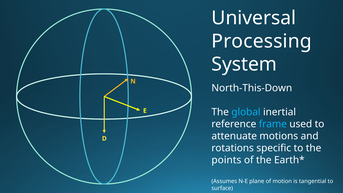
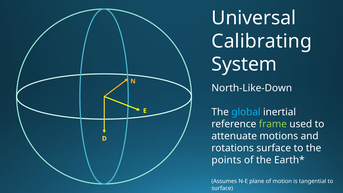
Processing: Processing -> Calibrating
North-This-Down: North-This-Down -> North-Like-Down
frame colour: light blue -> light green
rotations specific: specific -> surface
